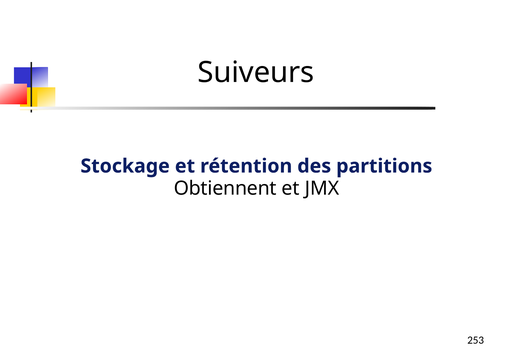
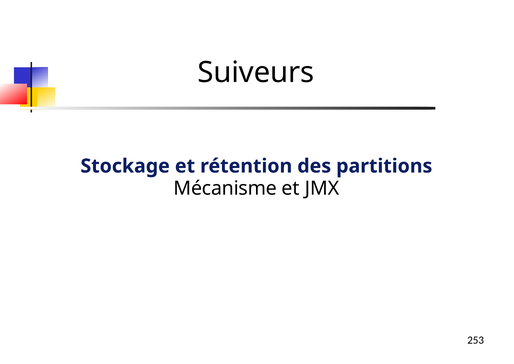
Obtiennent: Obtiennent -> Mécanisme
